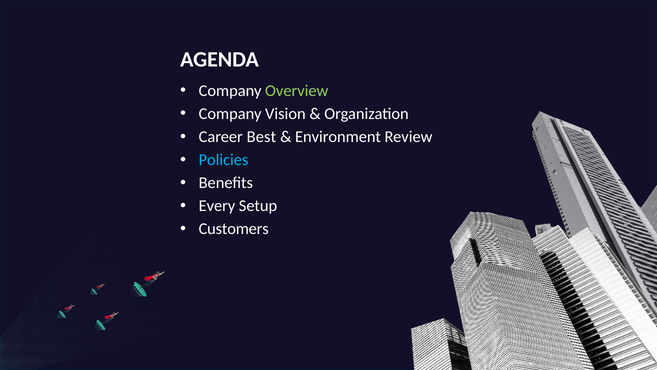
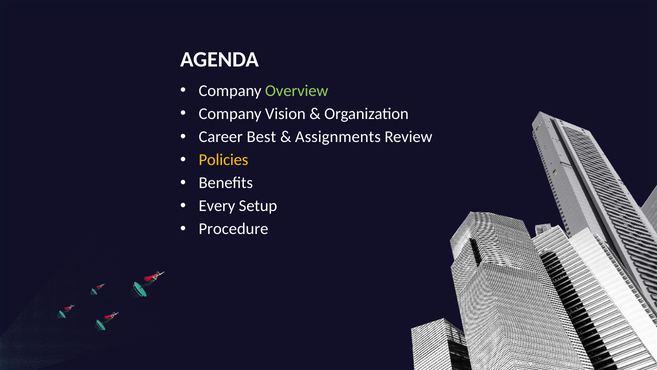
Environment: Environment -> Assignments
Policies colour: light blue -> yellow
Customers: Customers -> Procedure
